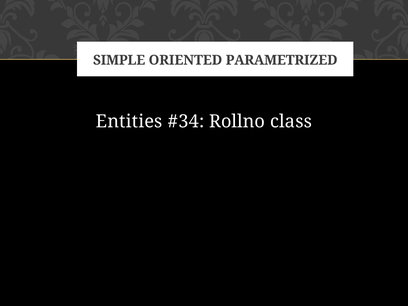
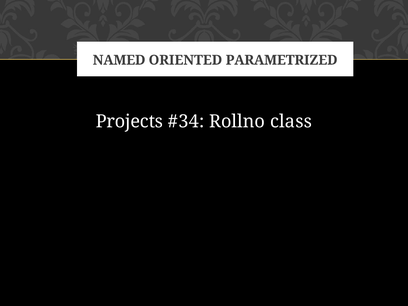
SIMPLE: SIMPLE -> NAMED
Entities: Entities -> Projects
